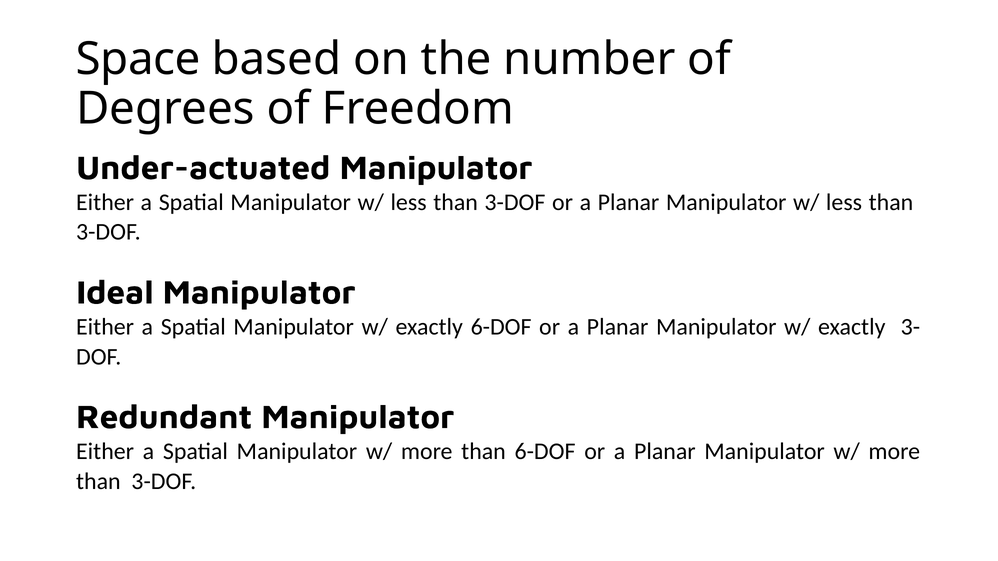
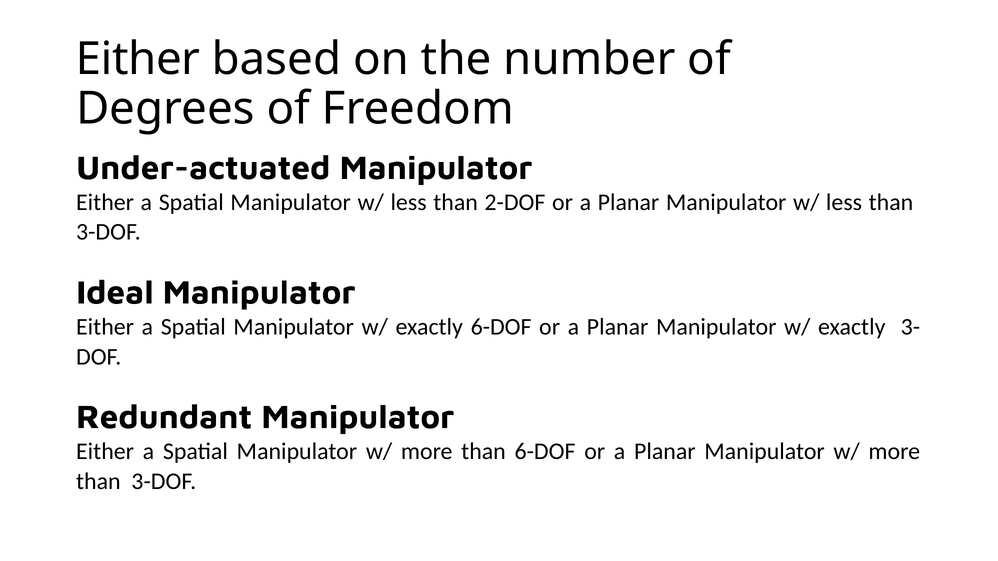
Space at (138, 59): Space -> Either
3-DOF at (515, 203): 3-DOF -> 2-DOF
